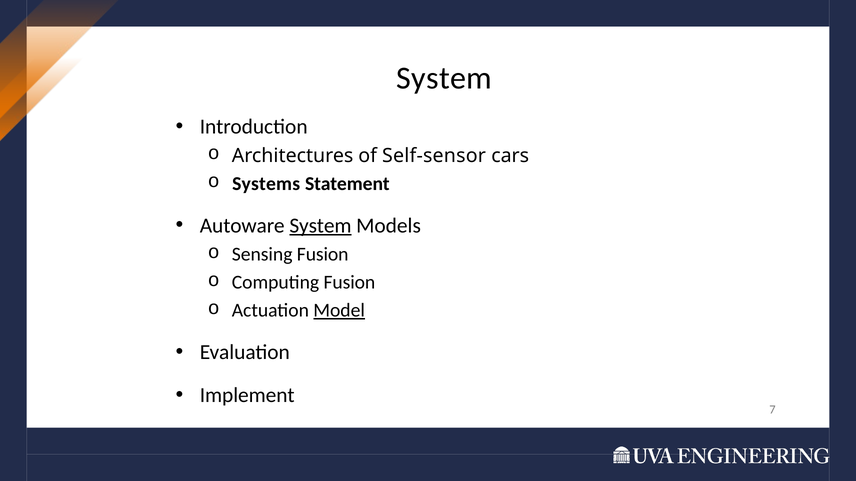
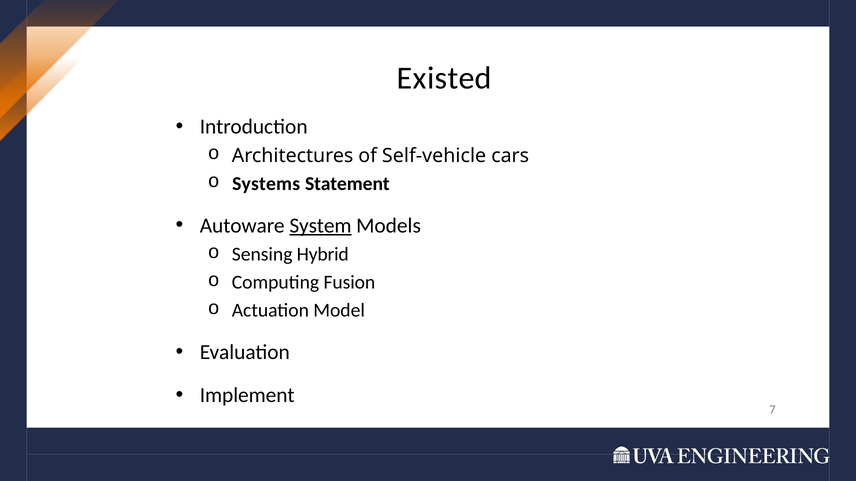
System at (444, 78): System -> Existed
Self-sensor: Self-sensor -> Self-vehicle
Sensing Fusion: Fusion -> Hybrid
Model underline: present -> none
